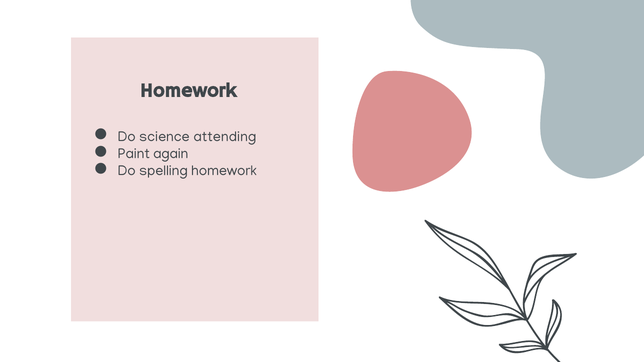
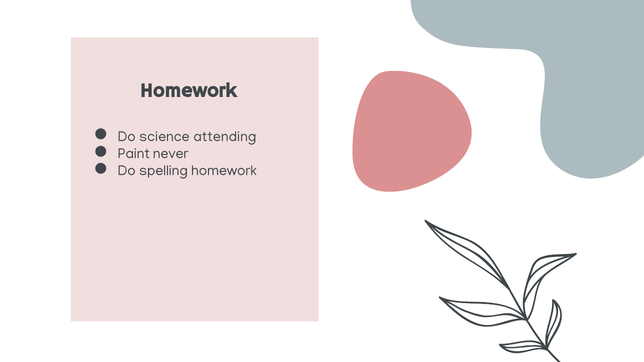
again: again -> never
